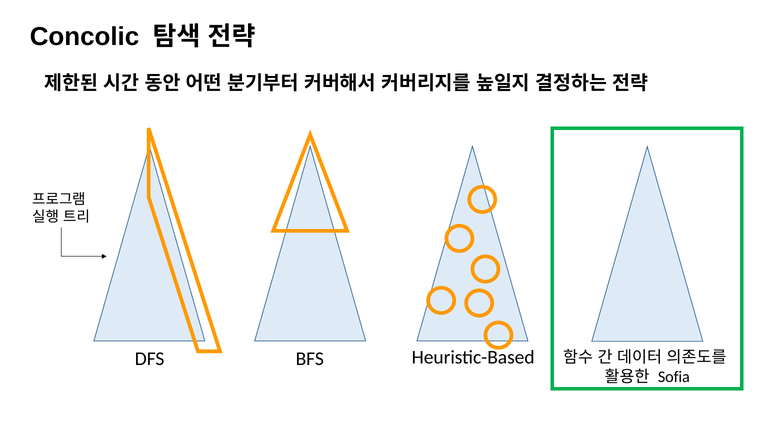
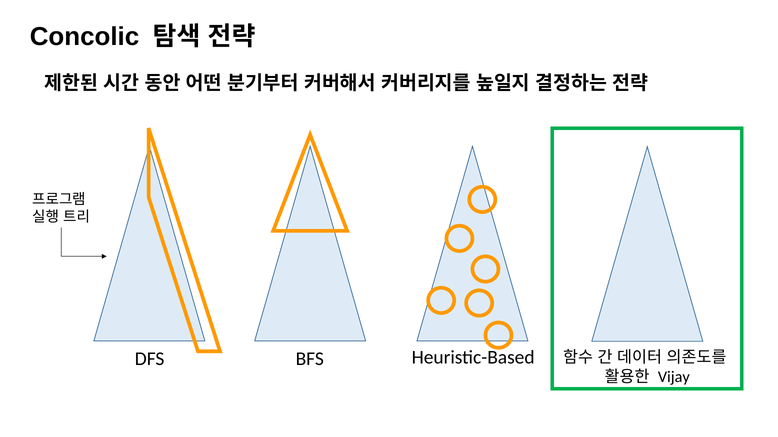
Sofia: Sofia -> Vijay
